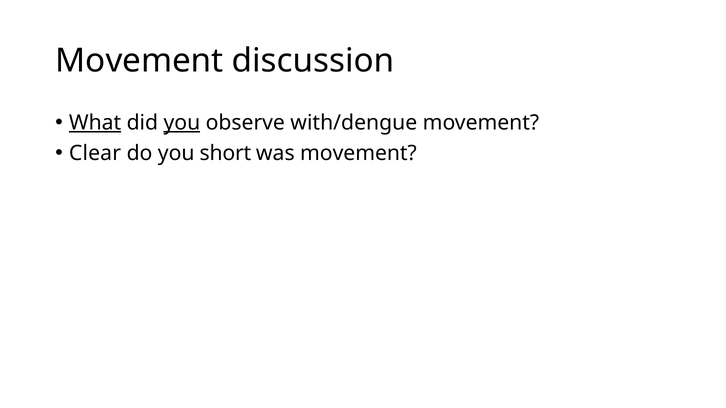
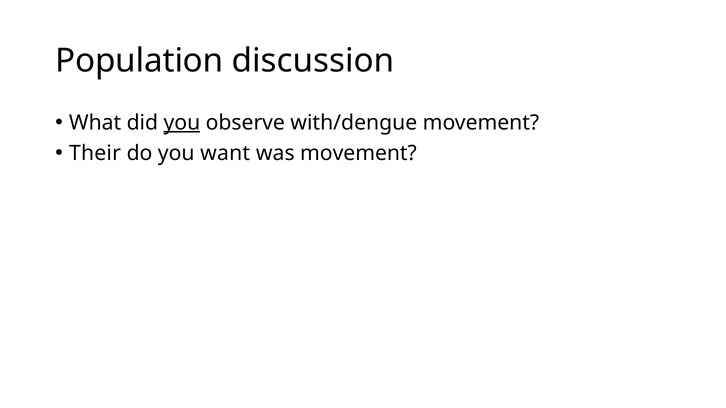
Movement at (139, 61): Movement -> Population
What underline: present -> none
Clear: Clear -> Their
short: short -> want
